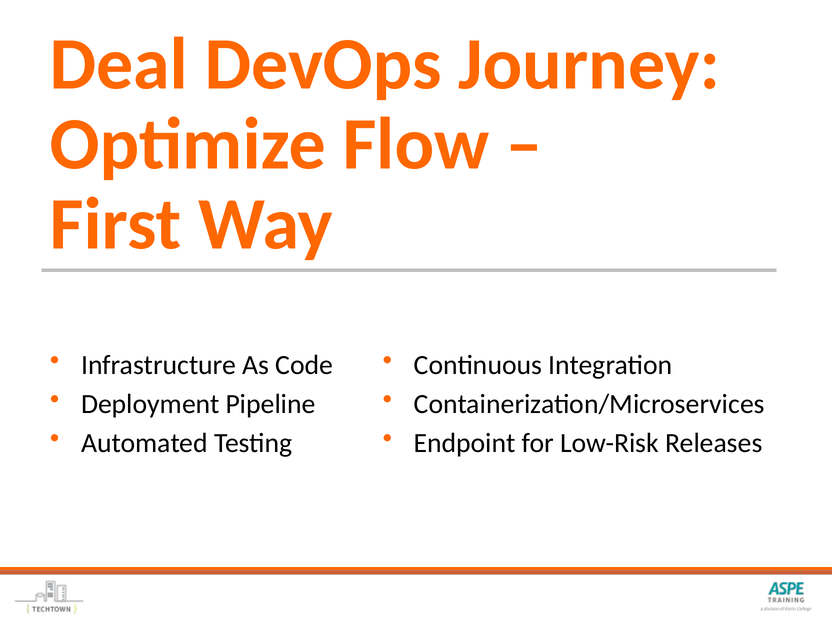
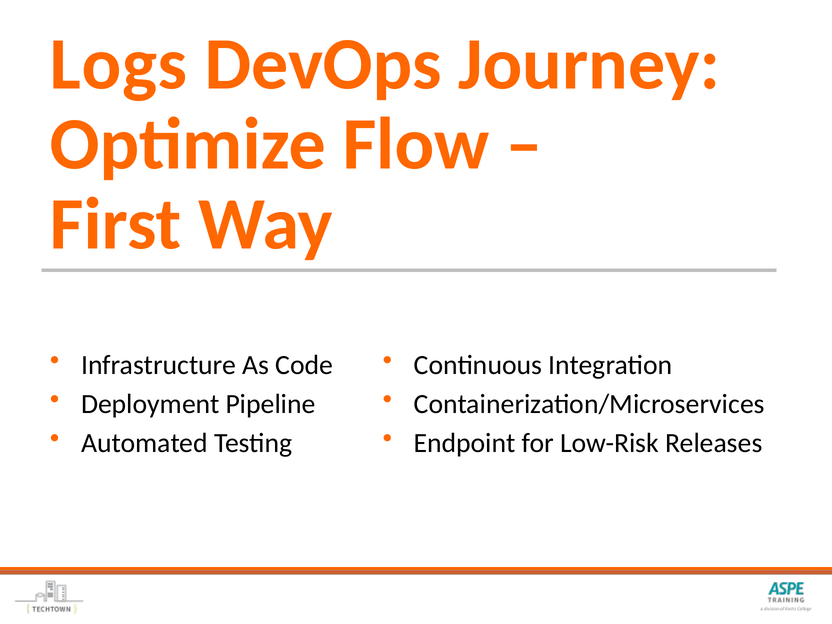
Deal: Deal -> Logs
